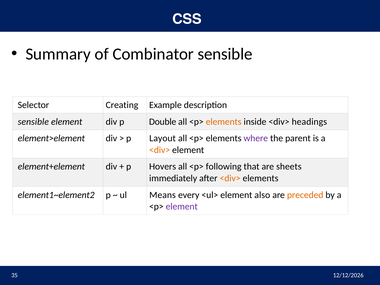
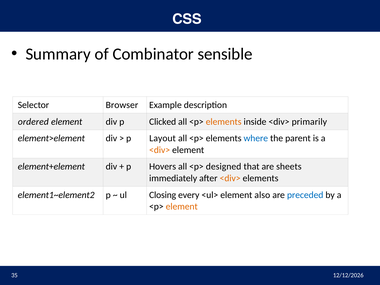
Creating: Creating -> Browser
sensible at (33, 122): sensible -> ordered
Double: Double -> Clicked
headings: headings -> primarily
where colour: purple -> blue
following: following -> designed
Means: Means -> Closing
preceded colour: orange -> blue
element at (182, 206) colour: purple -> orange
